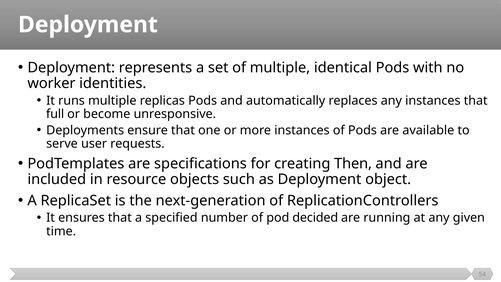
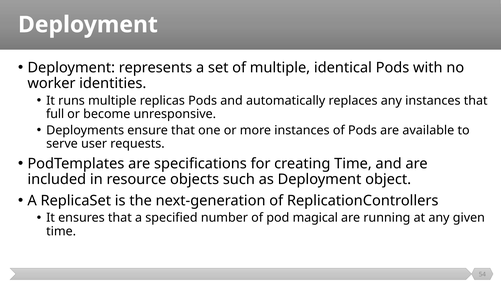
creating Then: Then -> Time
decided: decided -> magical
